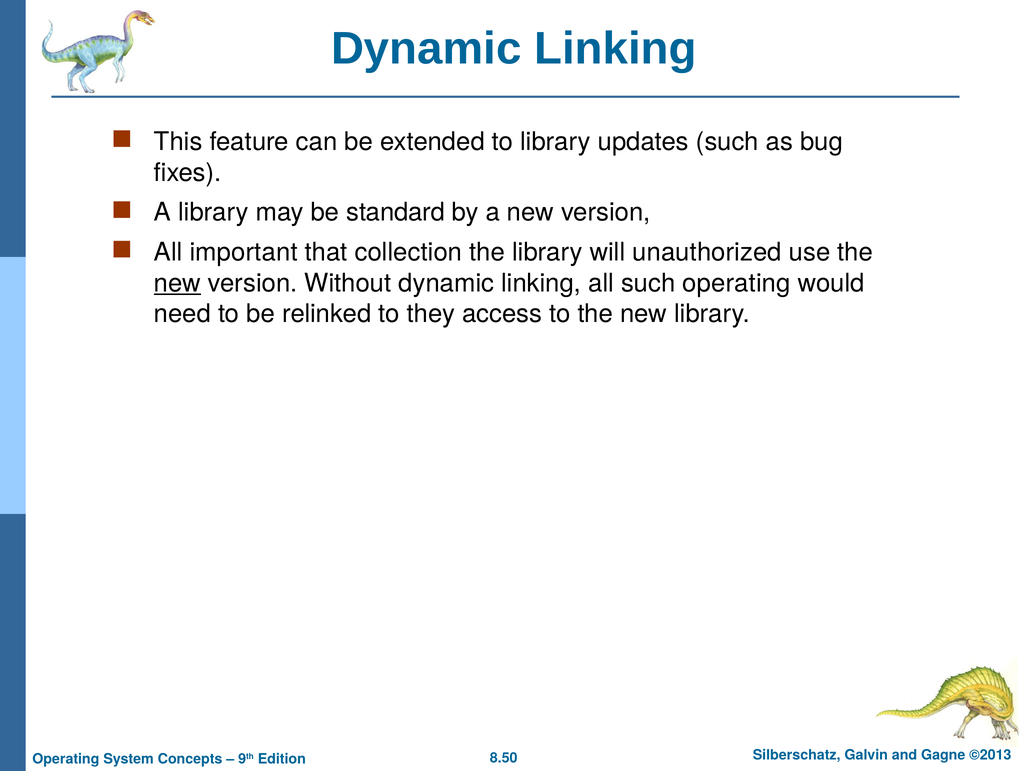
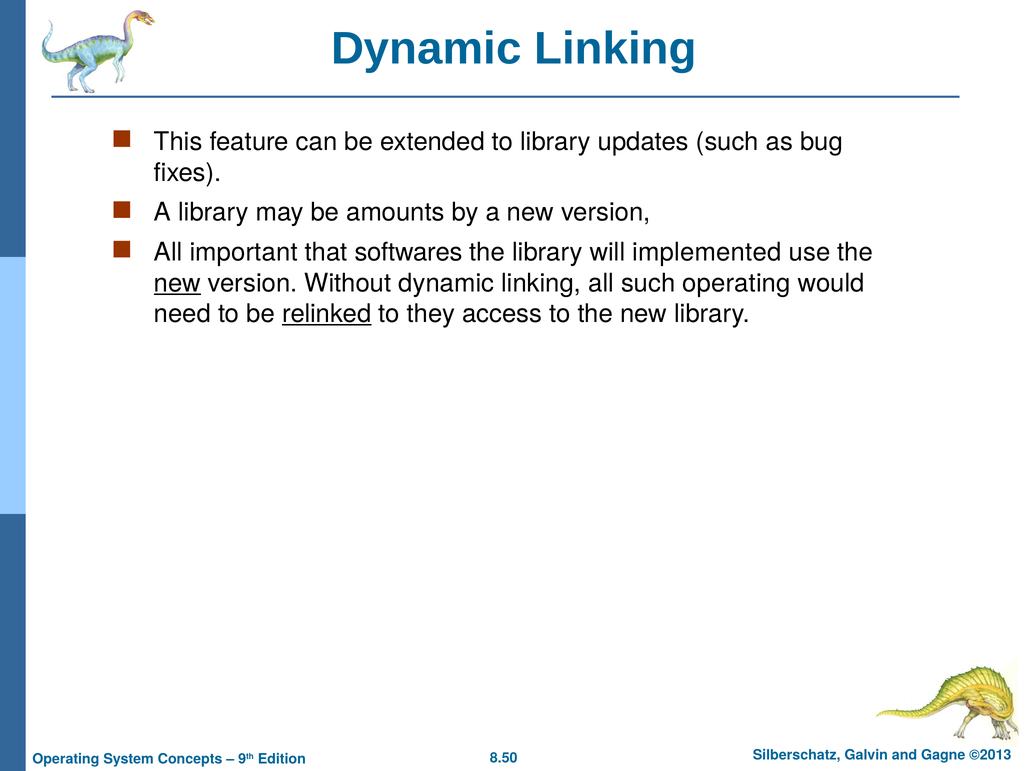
standard: standard -> amounts
collection: collection -> softwares
unauthorized: unauthorized -> implemented
relinked underline: none -> present
